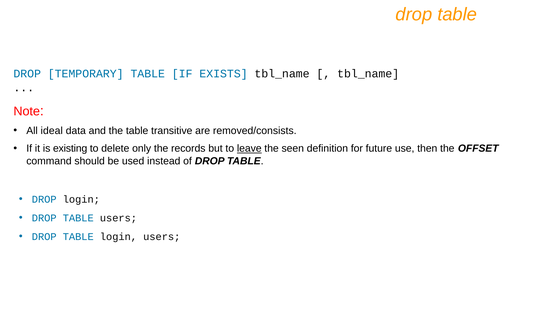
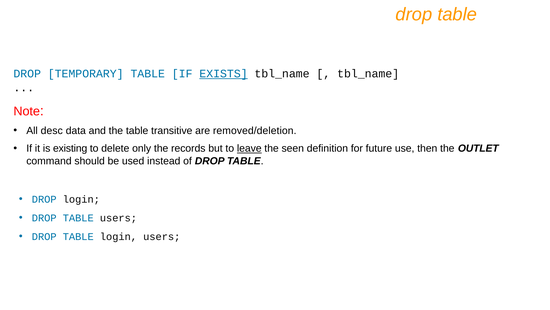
EXISTS underline: none -> present
ideal: ideal -> desc
removed/consists: removed/consists -> removed/deletion
OFFSET: OFFSET -> OUTLET
